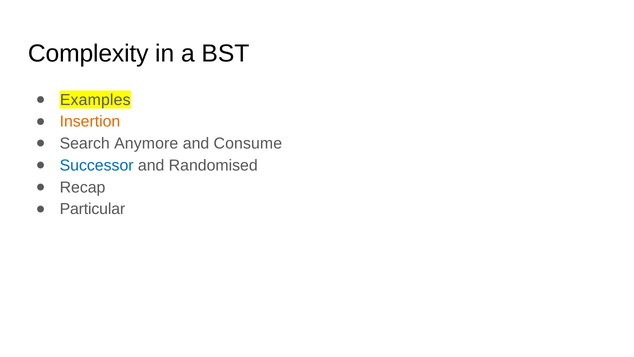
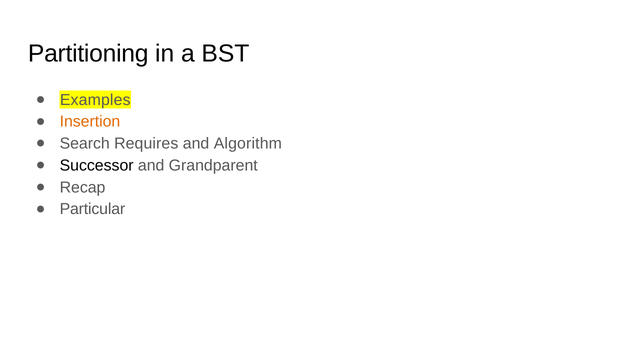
Complexity: Complexity -> Partitioning
Anymore: Anymore -> Requires
Consume: Consume -> Algorithm
Successor colour: blue -> black
Randomised: Randomised -> Grandparent
